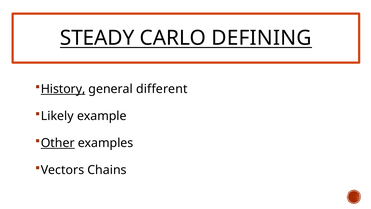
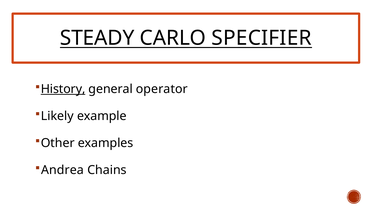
DEFINING: DEFINING -> SPECIFIER
different: different -> operator
Other underline: present -> none
Vectors: Vectors -> Andrea
